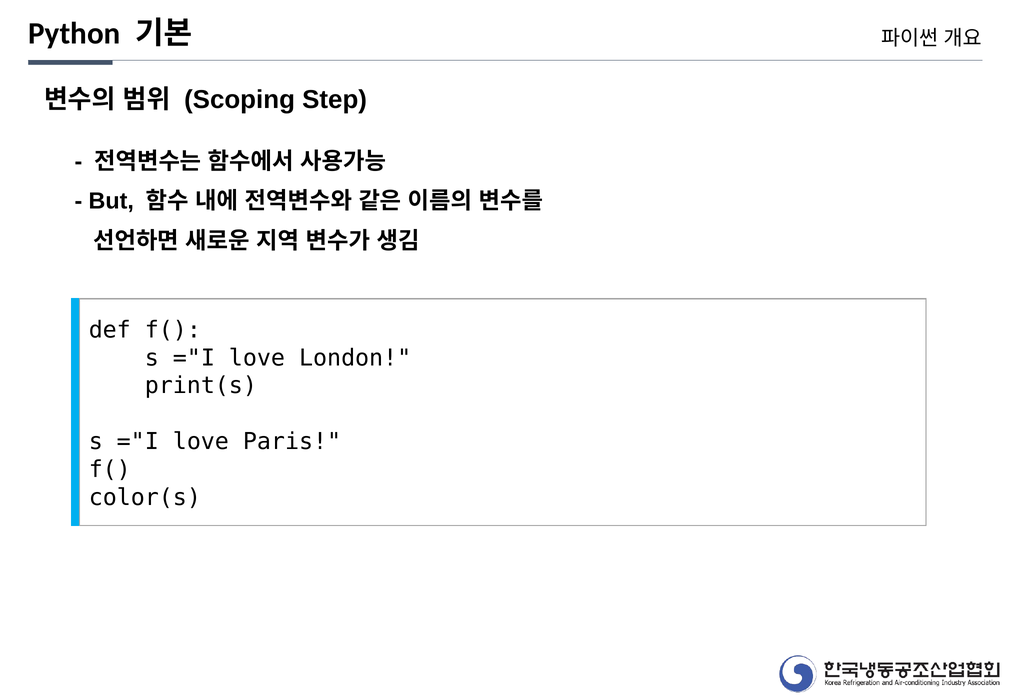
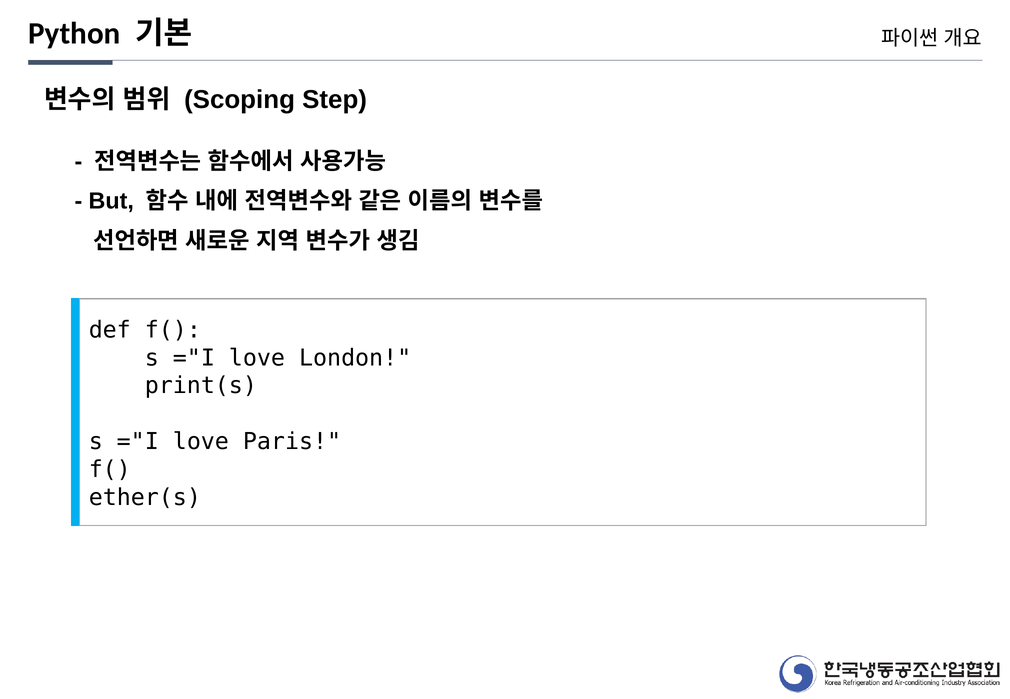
color(s: color(s -> ether(s
